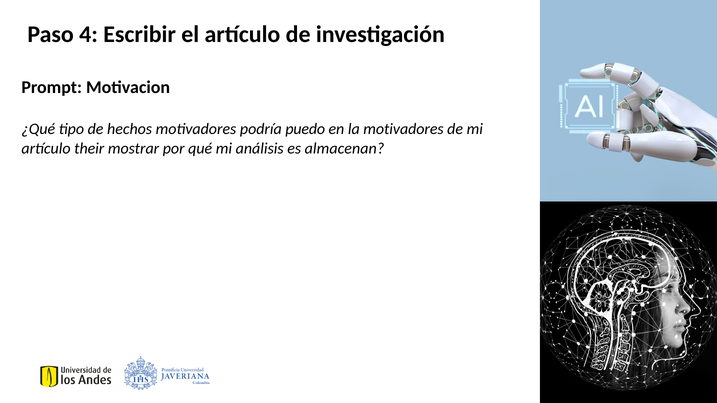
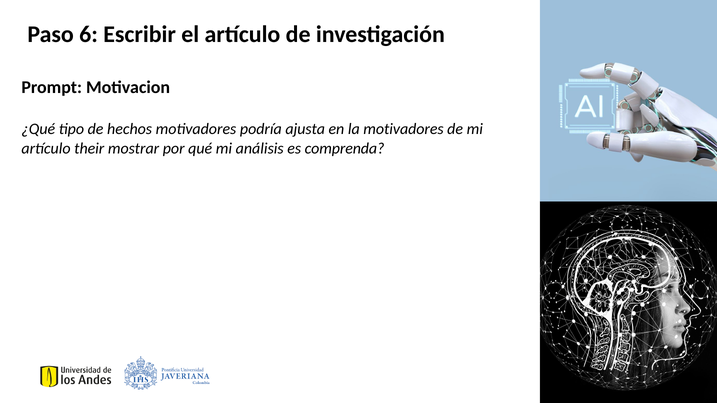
4: 4 -> 6
puedo: puedo -> ajusta
almacenan: almacenan -> comprenda
